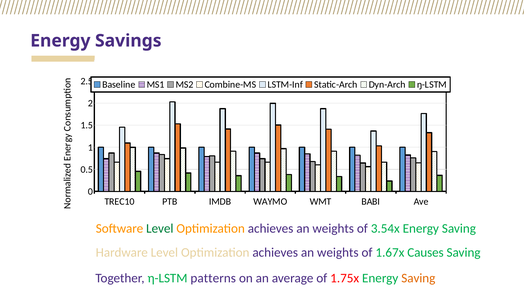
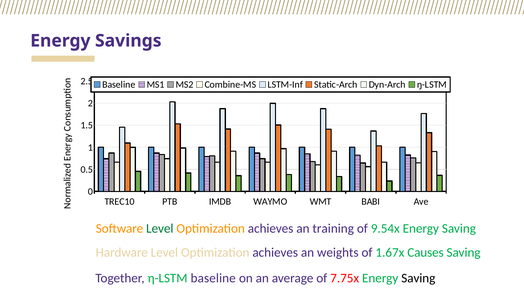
weights at (333, 228): weights -> training
3.54x: 3.54x -> 9.54x
η-LSTM patterns: patterns -> baseline
1.75x: 1.75x -> 7.75x
Saving at (418, 278) colour: orange -> black
